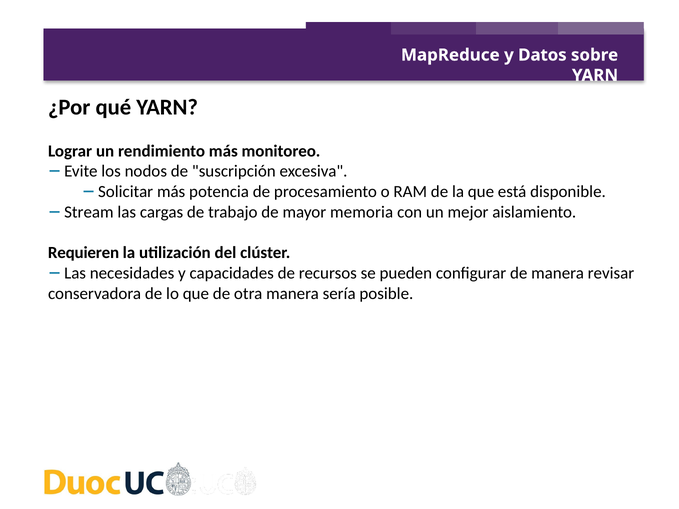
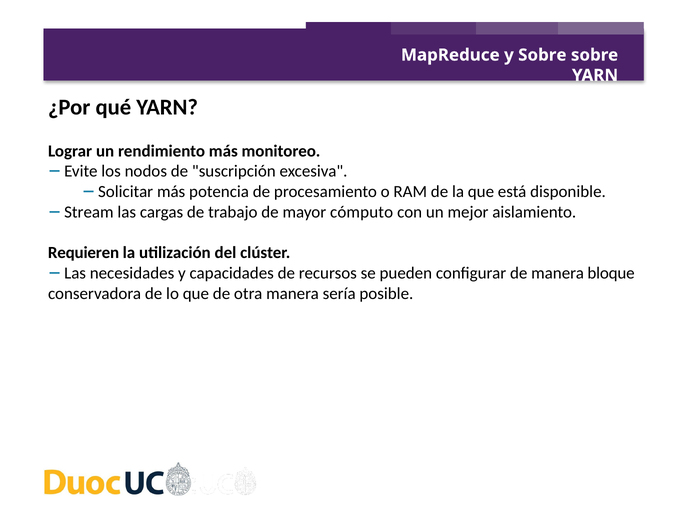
y Datos: Datos -> Sobre
memoria: memoria -> cómputo
revisar: revisar -> bloque
